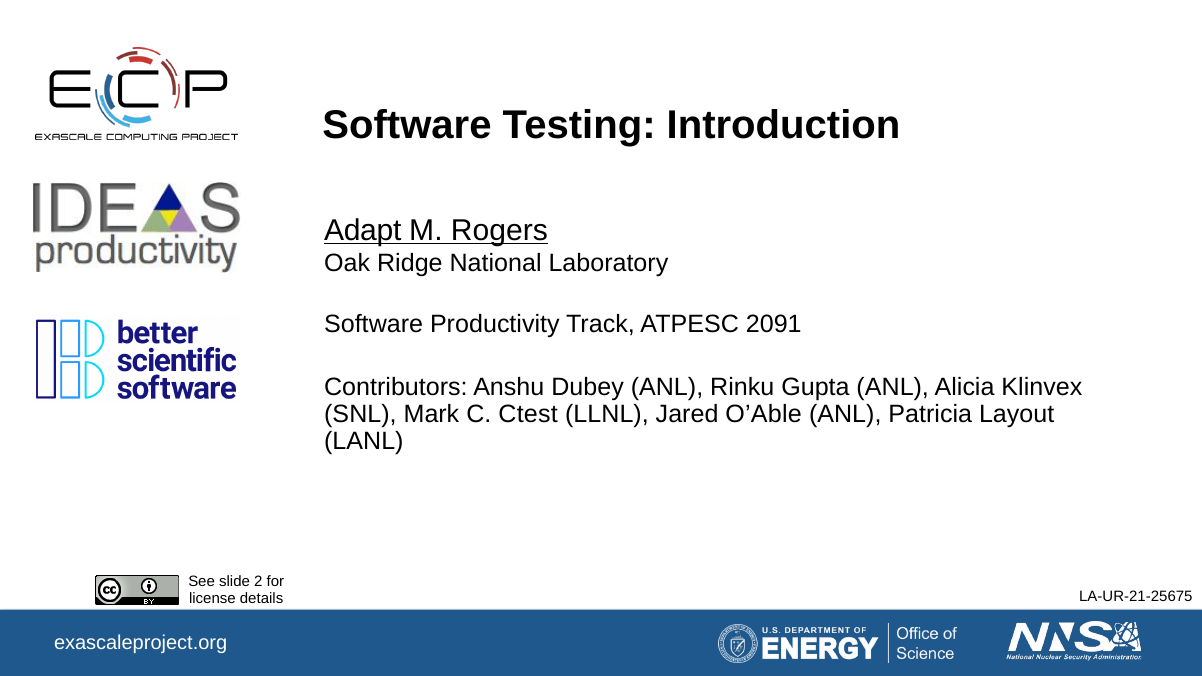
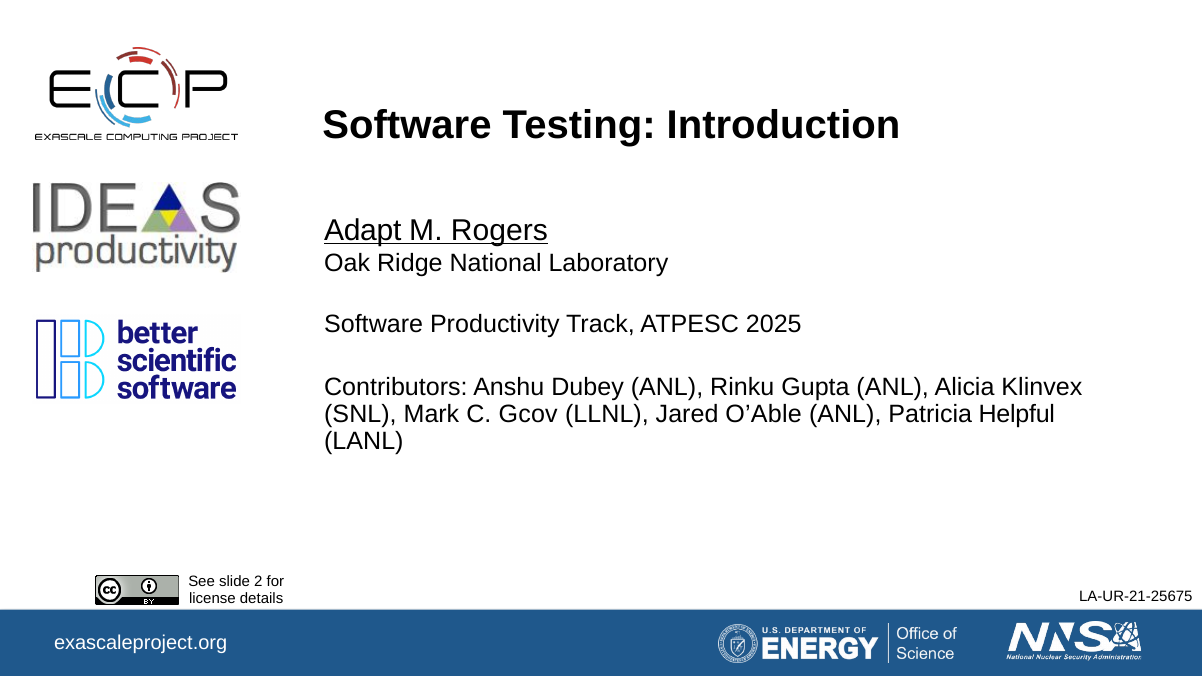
2091: 2091 -> 2025
Ctest: Ctest -> Gcov
Layout: Layout -> Helpful
